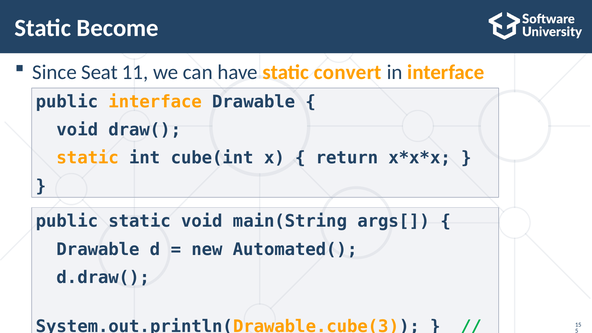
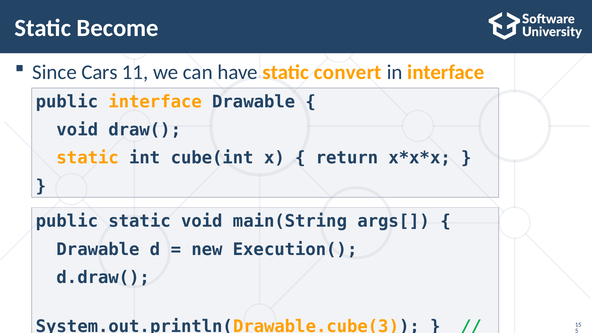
Seat: Seat -> Cars
Automated(: Automated( -> Execution(
